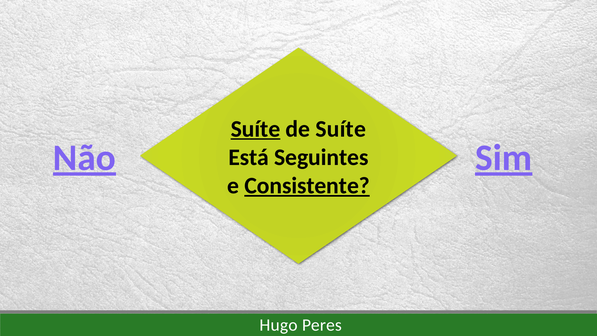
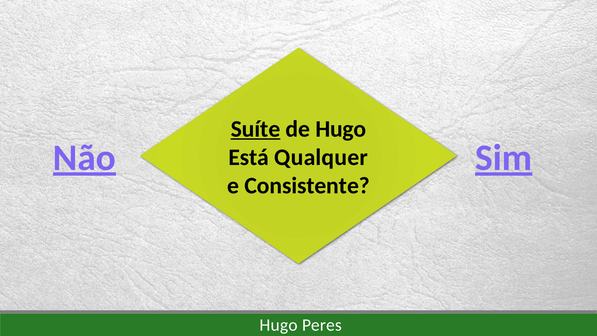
de Suíte: Suíte -> Hugo
Seguintes: Seguintes -> Qualquer
Consistente underline: present -> none
